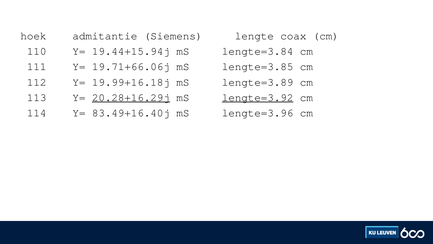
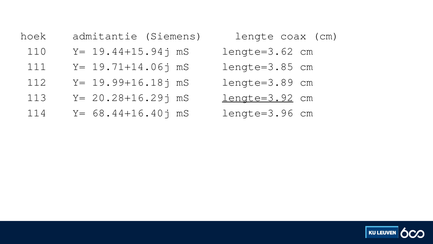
lengte=3.84: lengte=3.84 -> lengte=3.62
19.71+66.06j: 19.71+66.06j -> 19.71+14.06j
20.28+16.29j underline: present -> none
83.49+16.40j: 83.49+16.40j -> 68.44+16.40j
